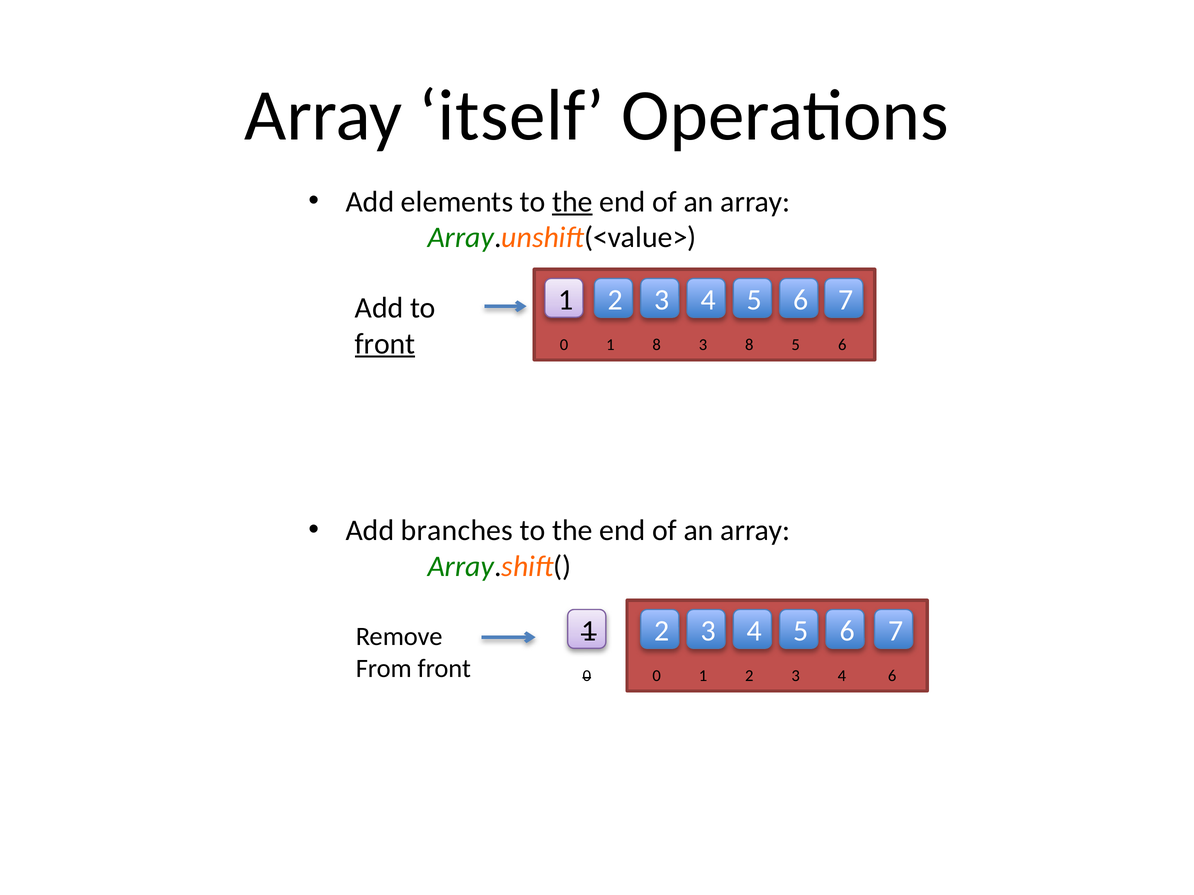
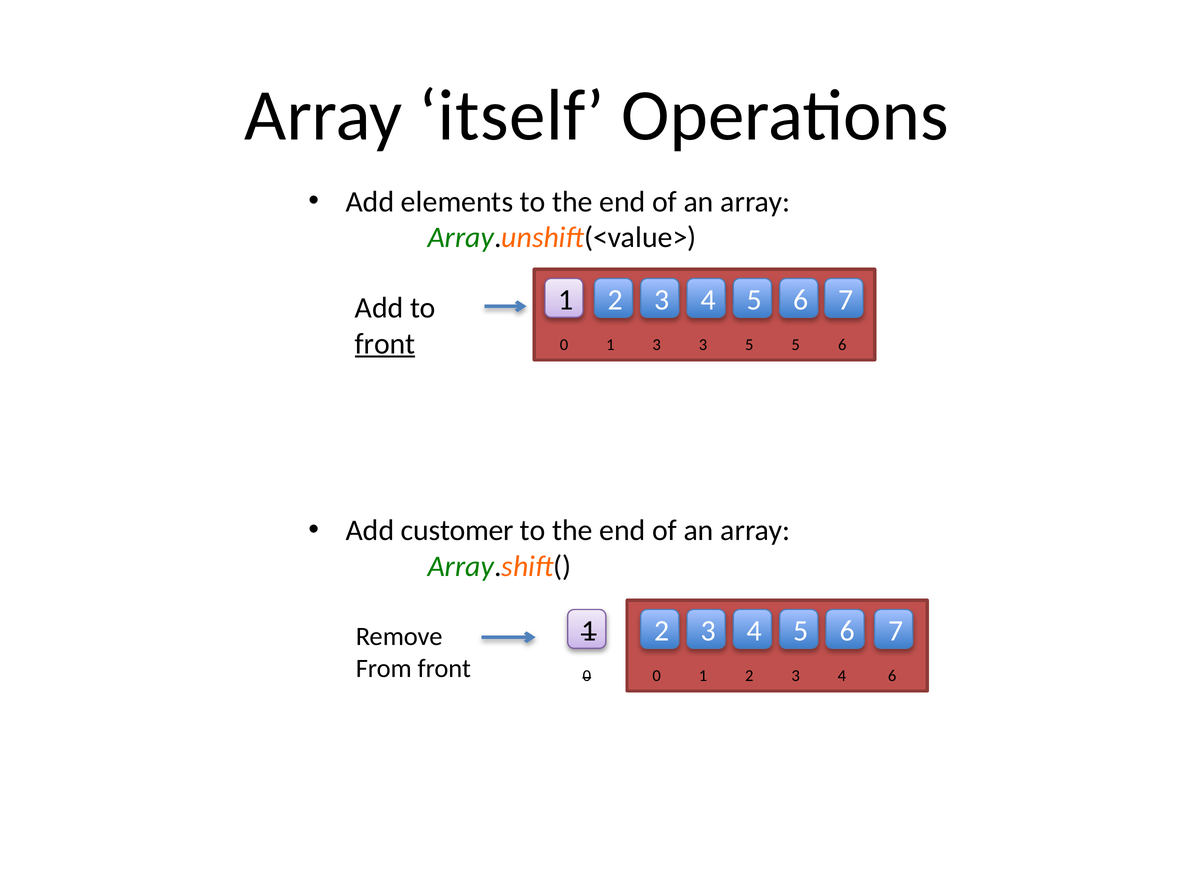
the at (572, 202) underline: present -> none
1 8: 8 -> 3
3 8: 8 -> 5
branches: branches -> customer
